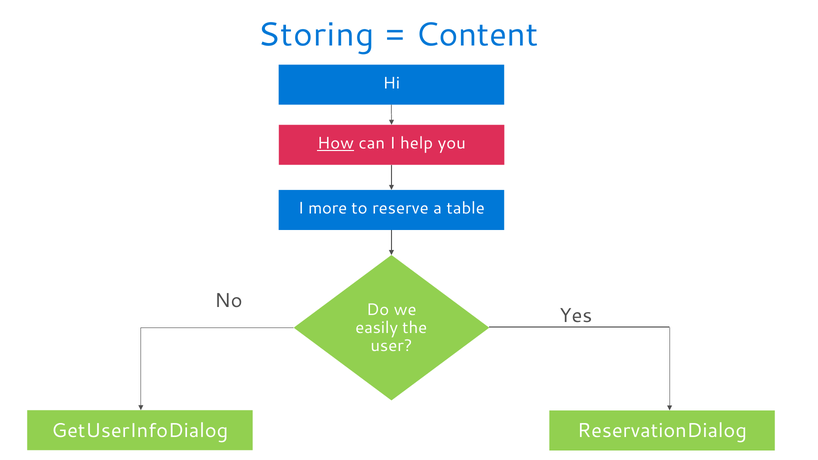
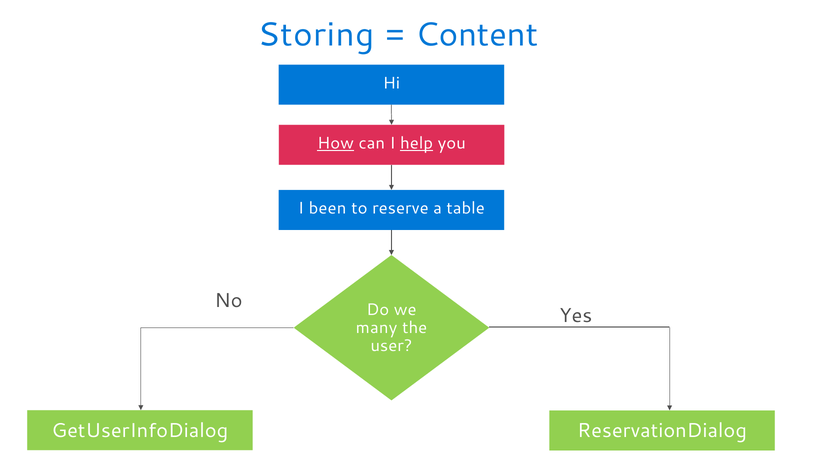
help underline: none -> present
more: more -> been
easily: easily -> many
